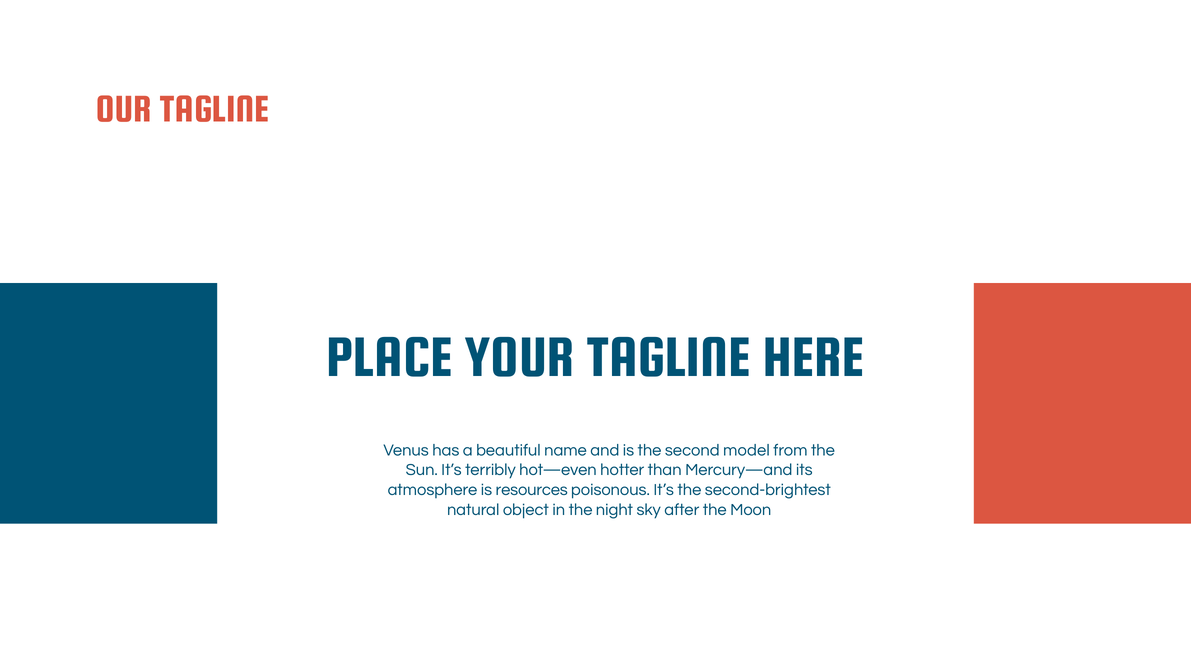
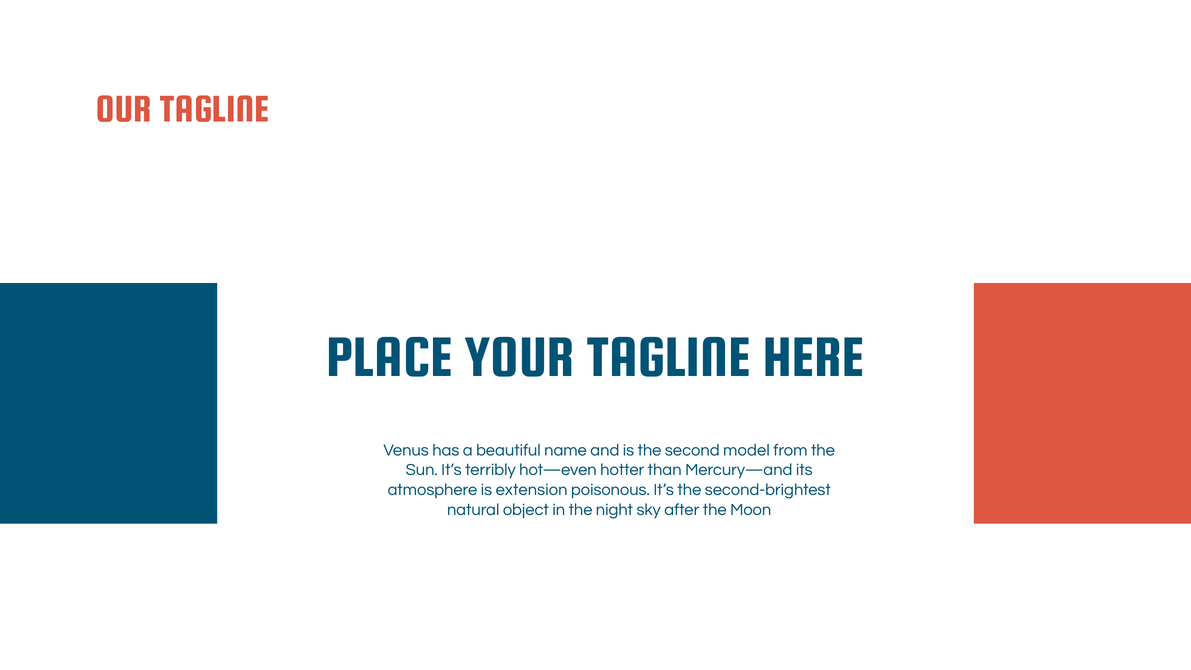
resources: resources -> extension
